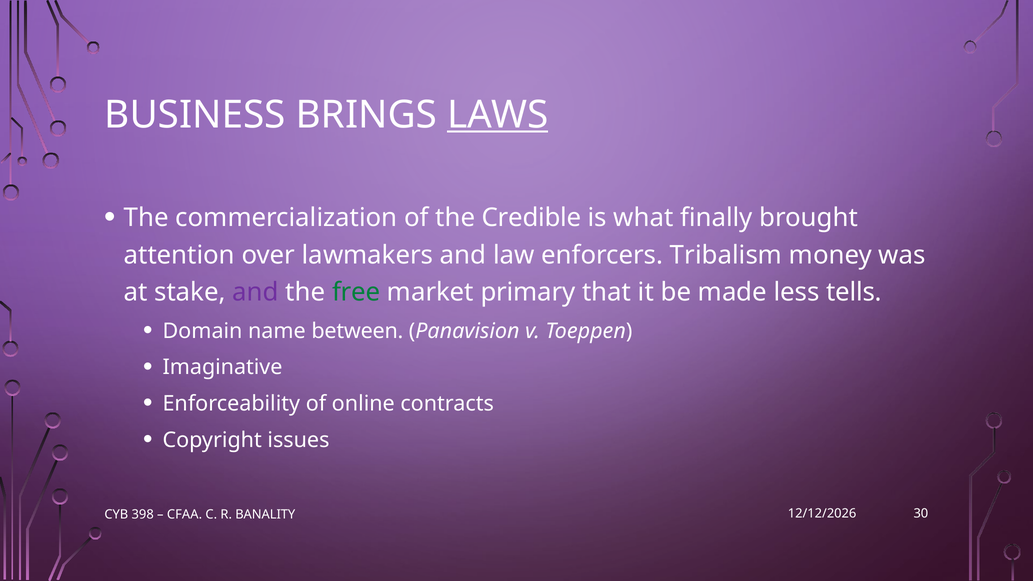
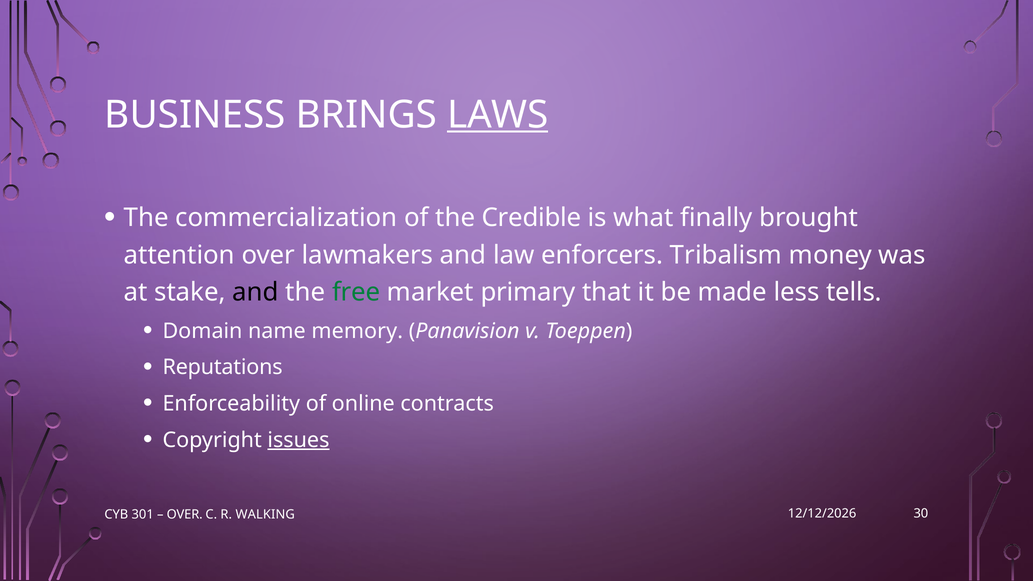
and at (256, 292) colour: purple -> black
between: between -> memory
Imaginative: Imaginative -> Reputations
issues underline: none -> present
398: 398 -> 301
CFAA at (185, 515): CFAA -> OVER
BANALITY: BANALITY -> WALKING
